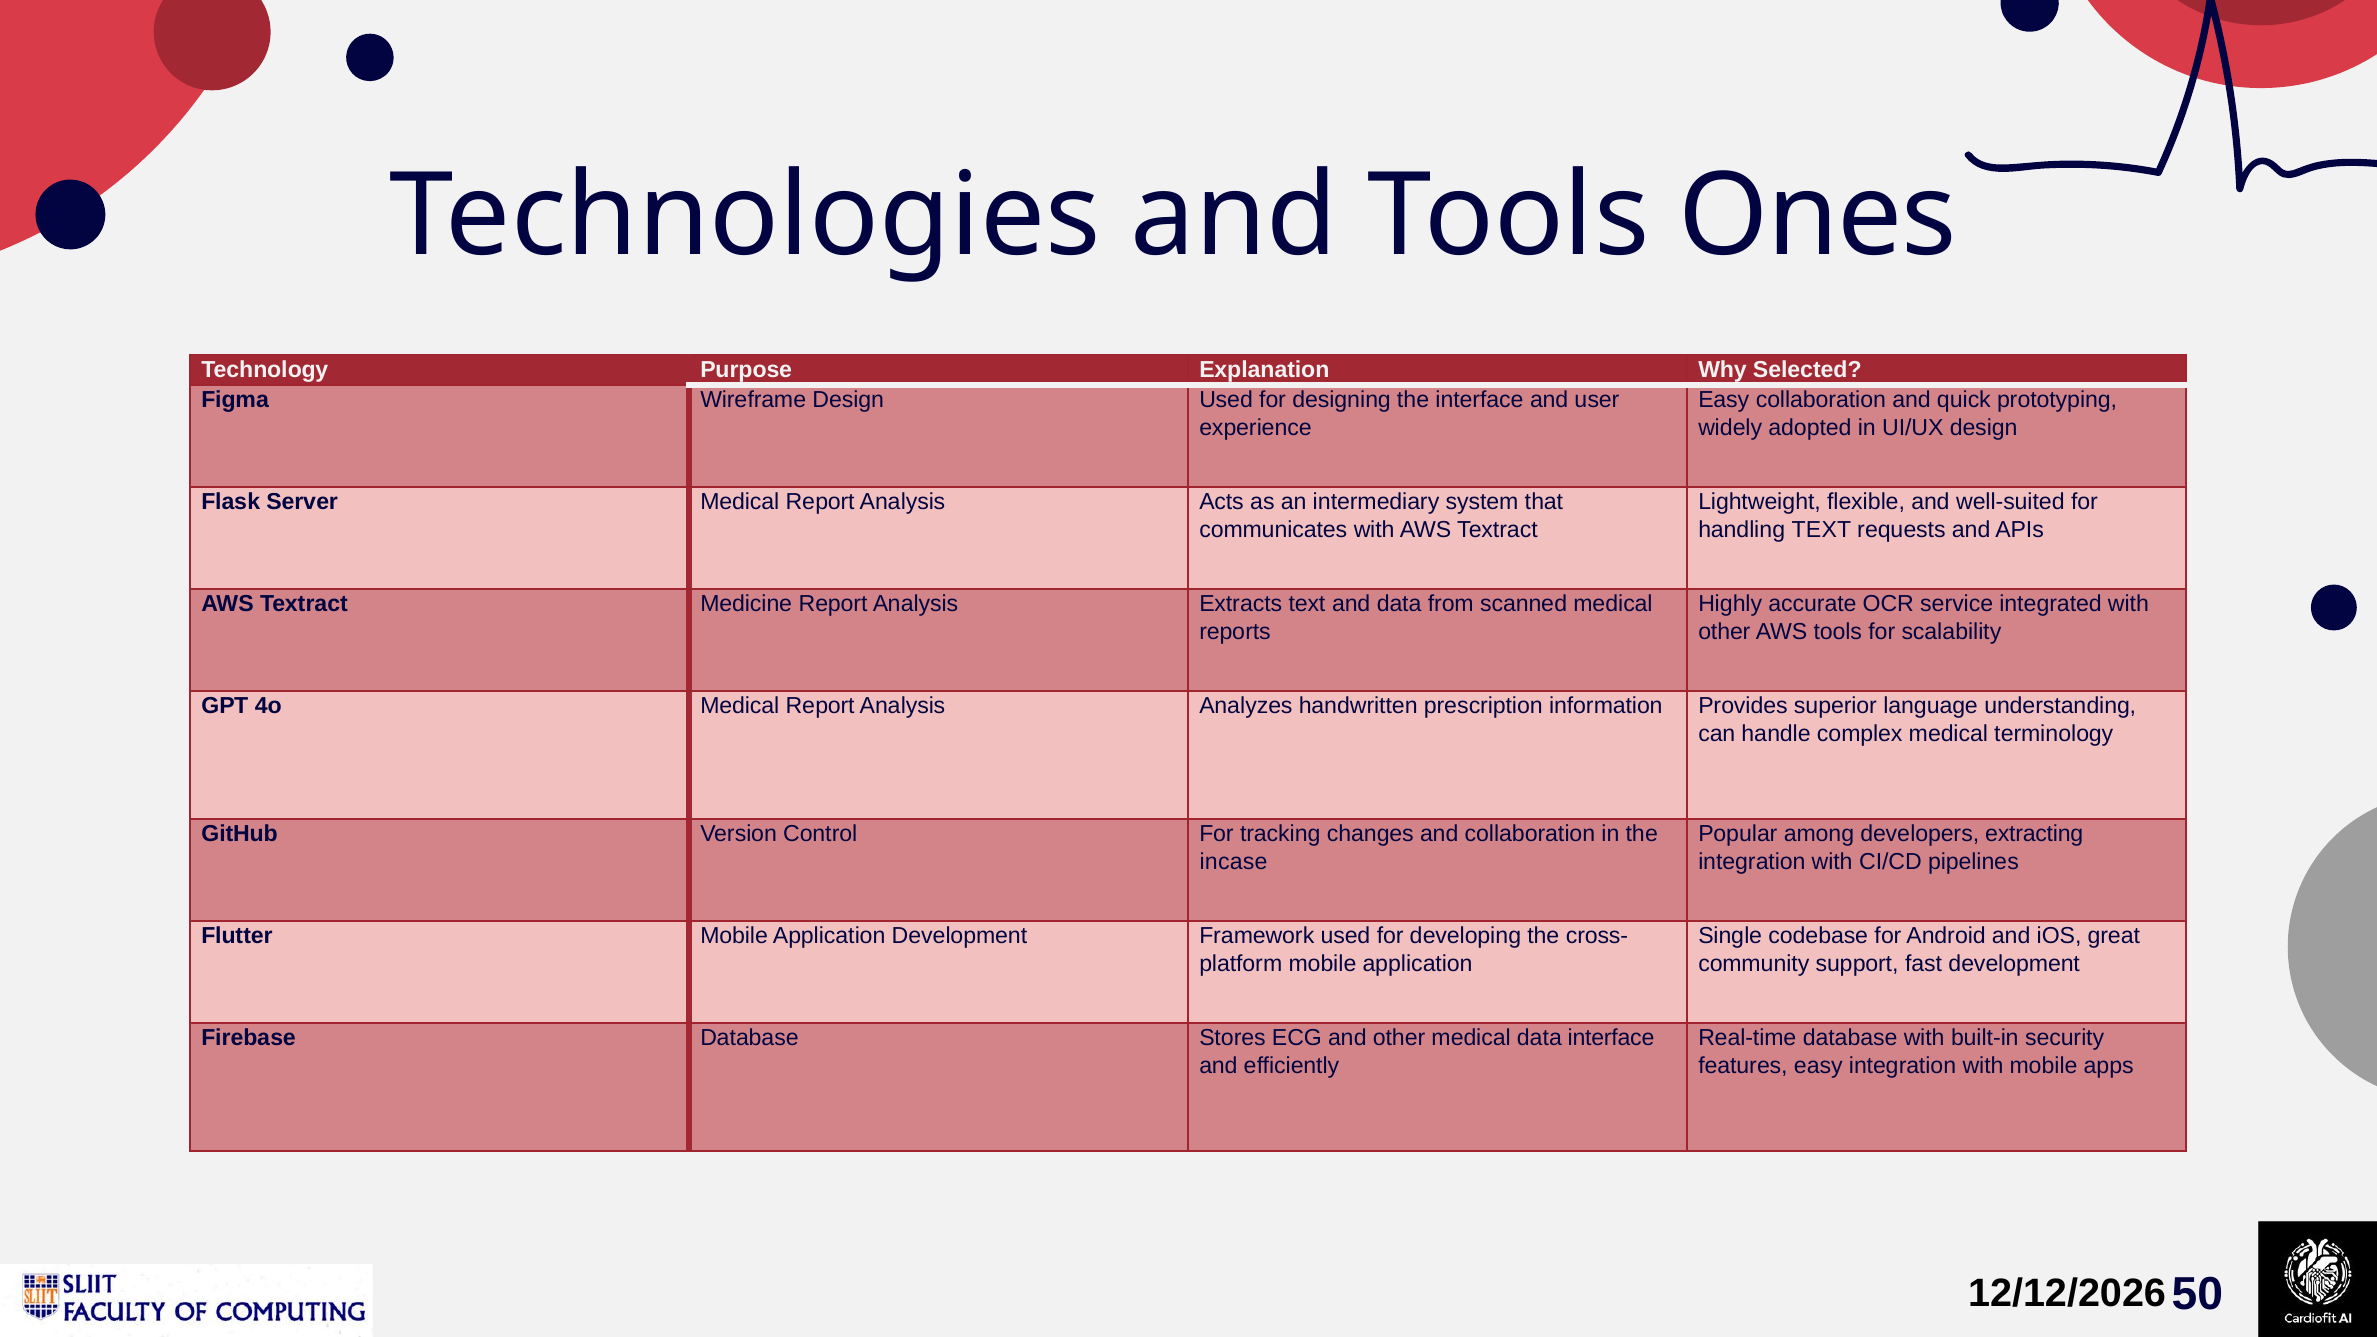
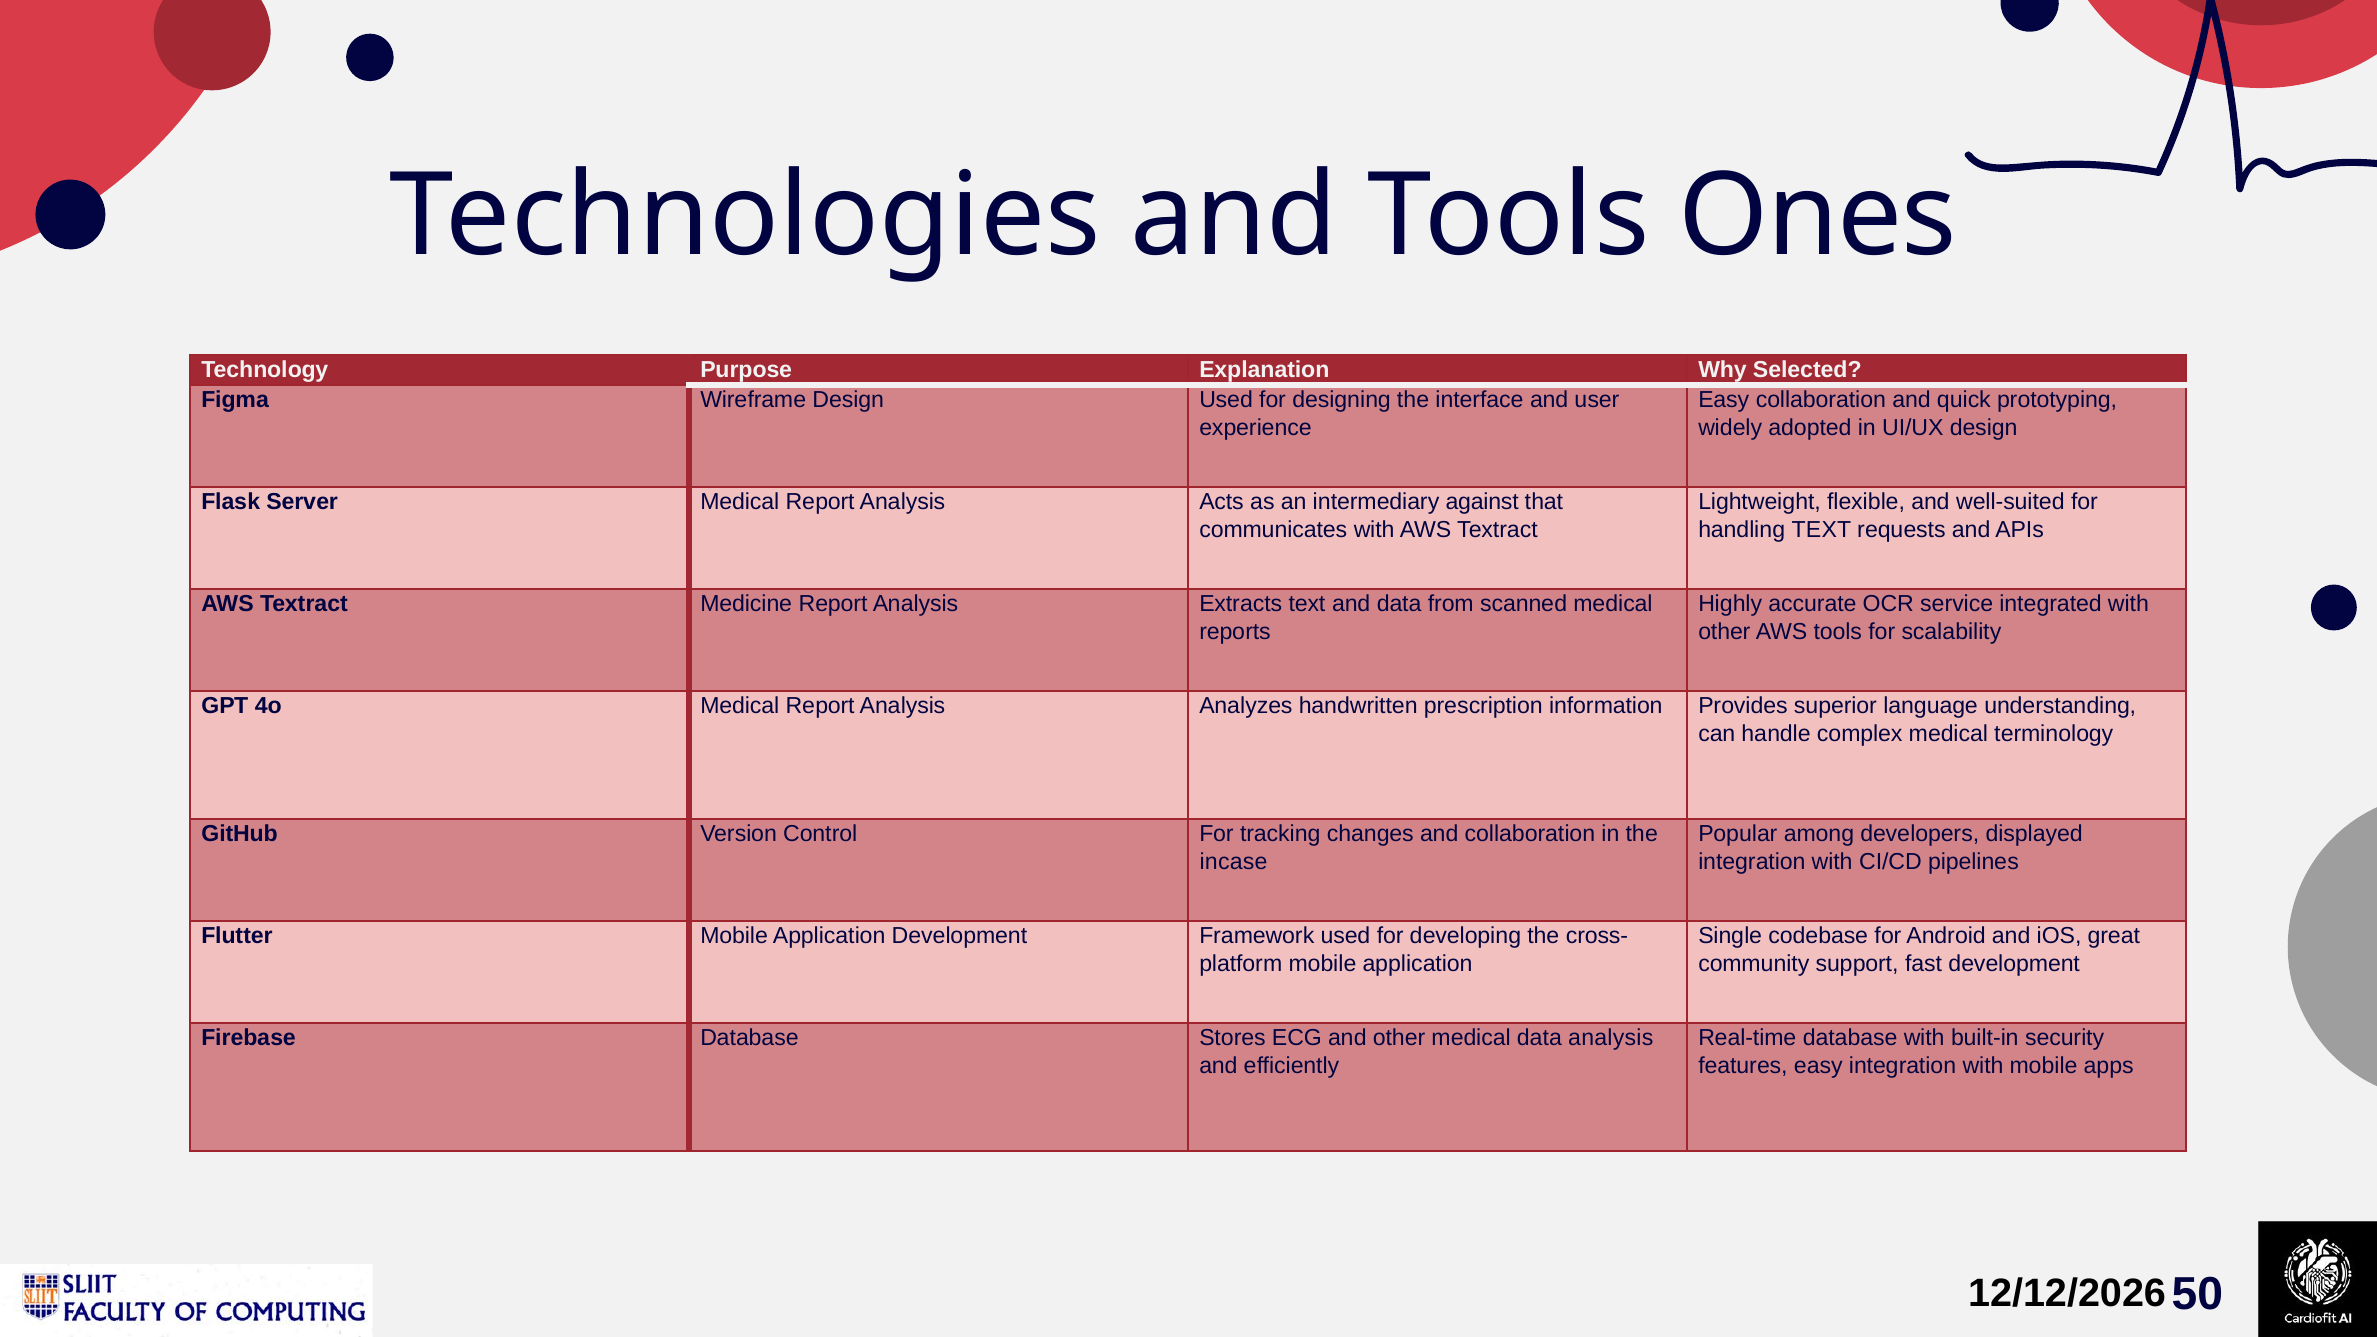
system: system -> against
extracting: extracting -> displayed
data interface: interface -> analysis
